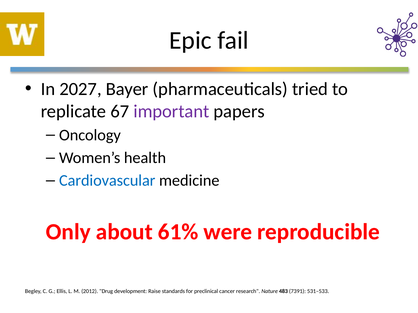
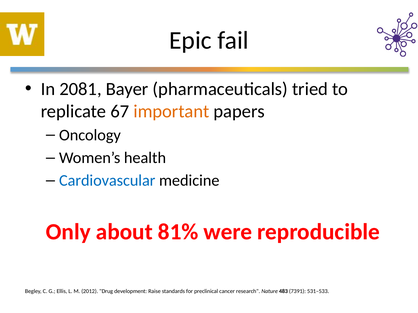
2027: 2027 -> 2081
important colour: purple -> orange
61%: 61% -> 81%
